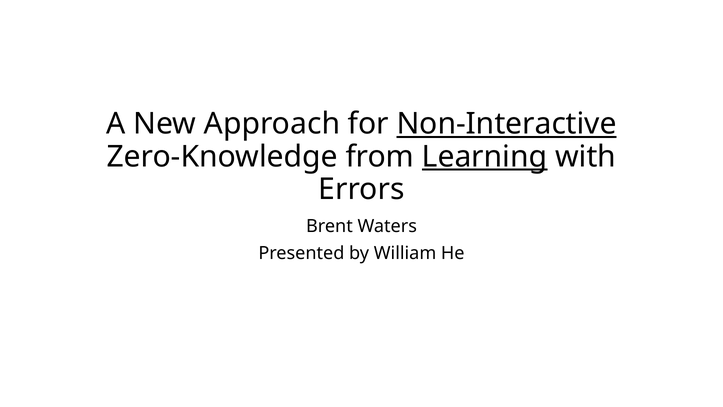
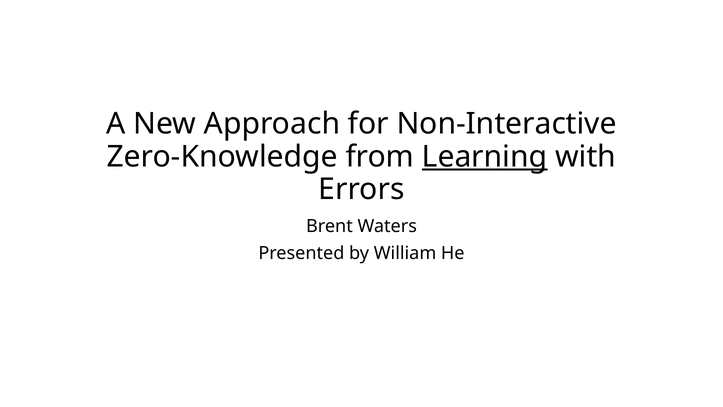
Non-Interactive underline: present -> none
